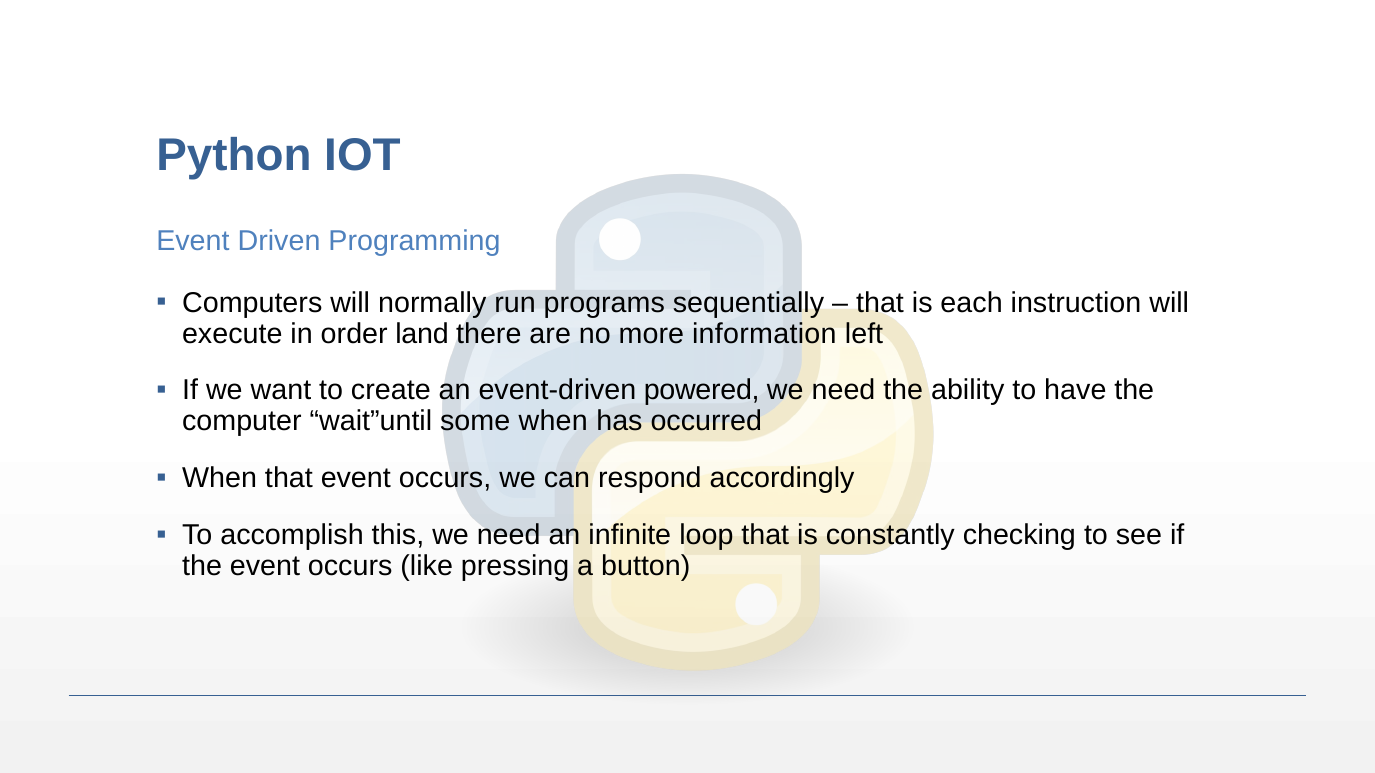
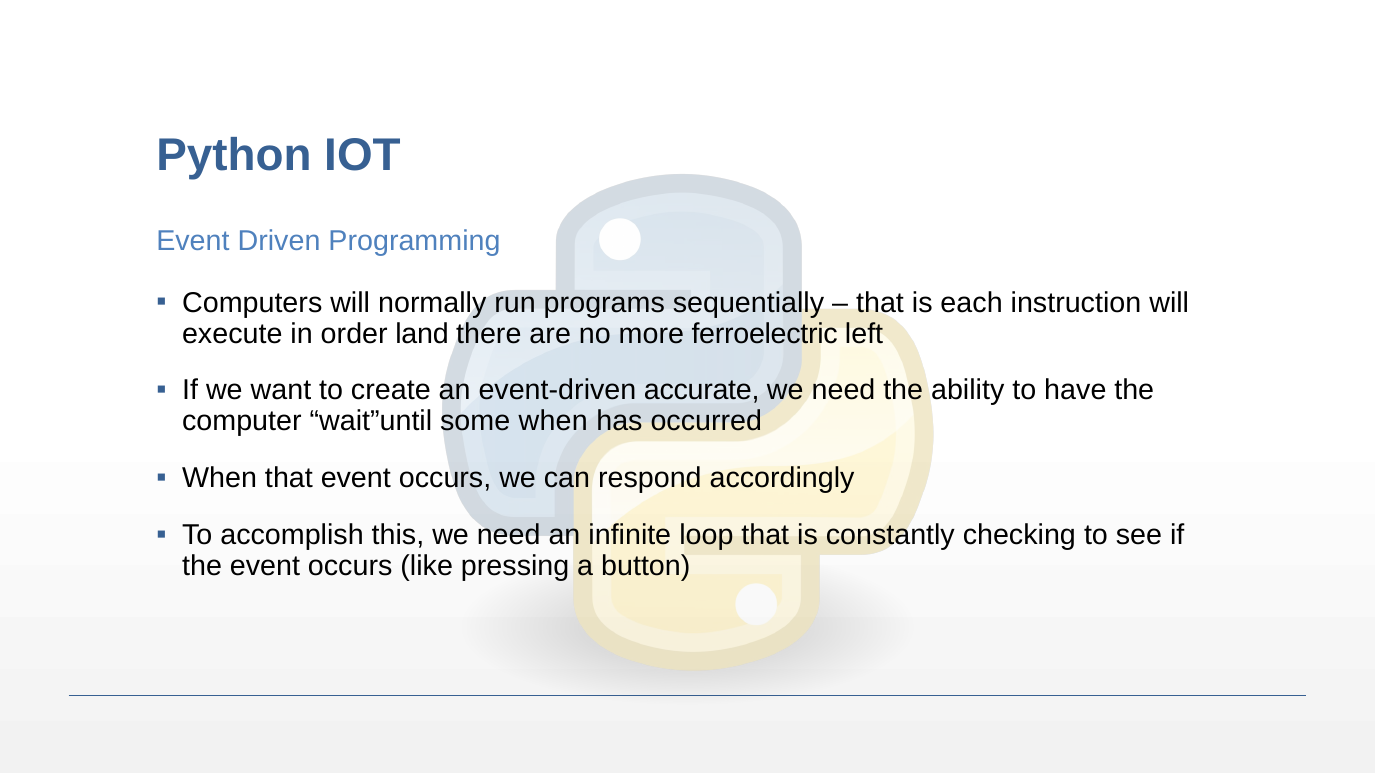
information: information -> ferroelectric
powered: powered -> accurate
